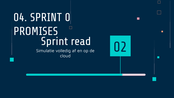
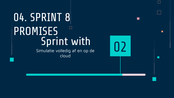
0: 0 -> 8
read: read -> with
